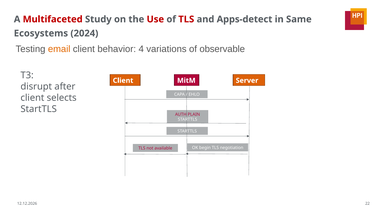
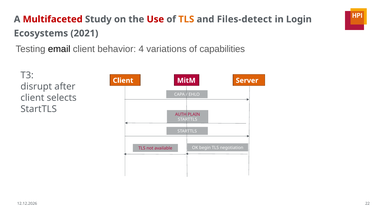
TLS at (186, 19) colour: red -> orange
Apps-detect: Apps-detect -> Files-detect
Same: Same -> Login
2024: 2024 -> 2021
email colour: orange -> black
observable: observable -> capabilities
